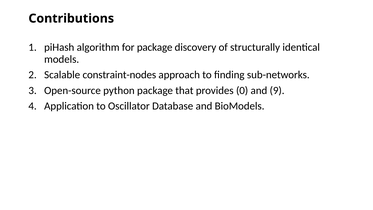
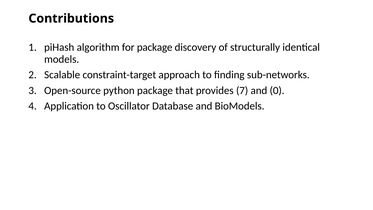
constraint-nodes: constraint-nodes -> constraint-target
0: 0 -> 7
9: 9 -> 0
